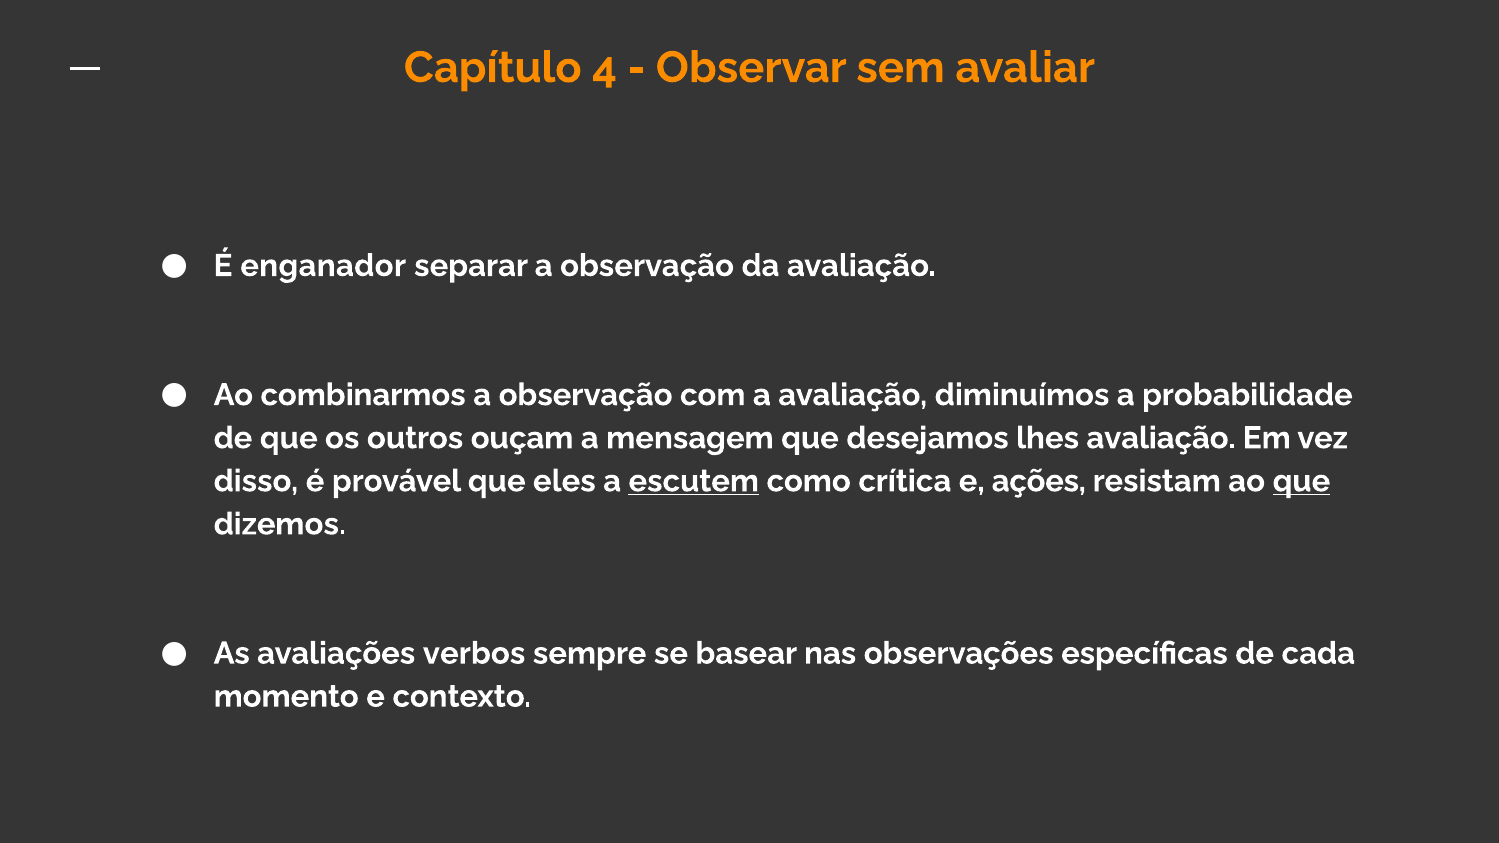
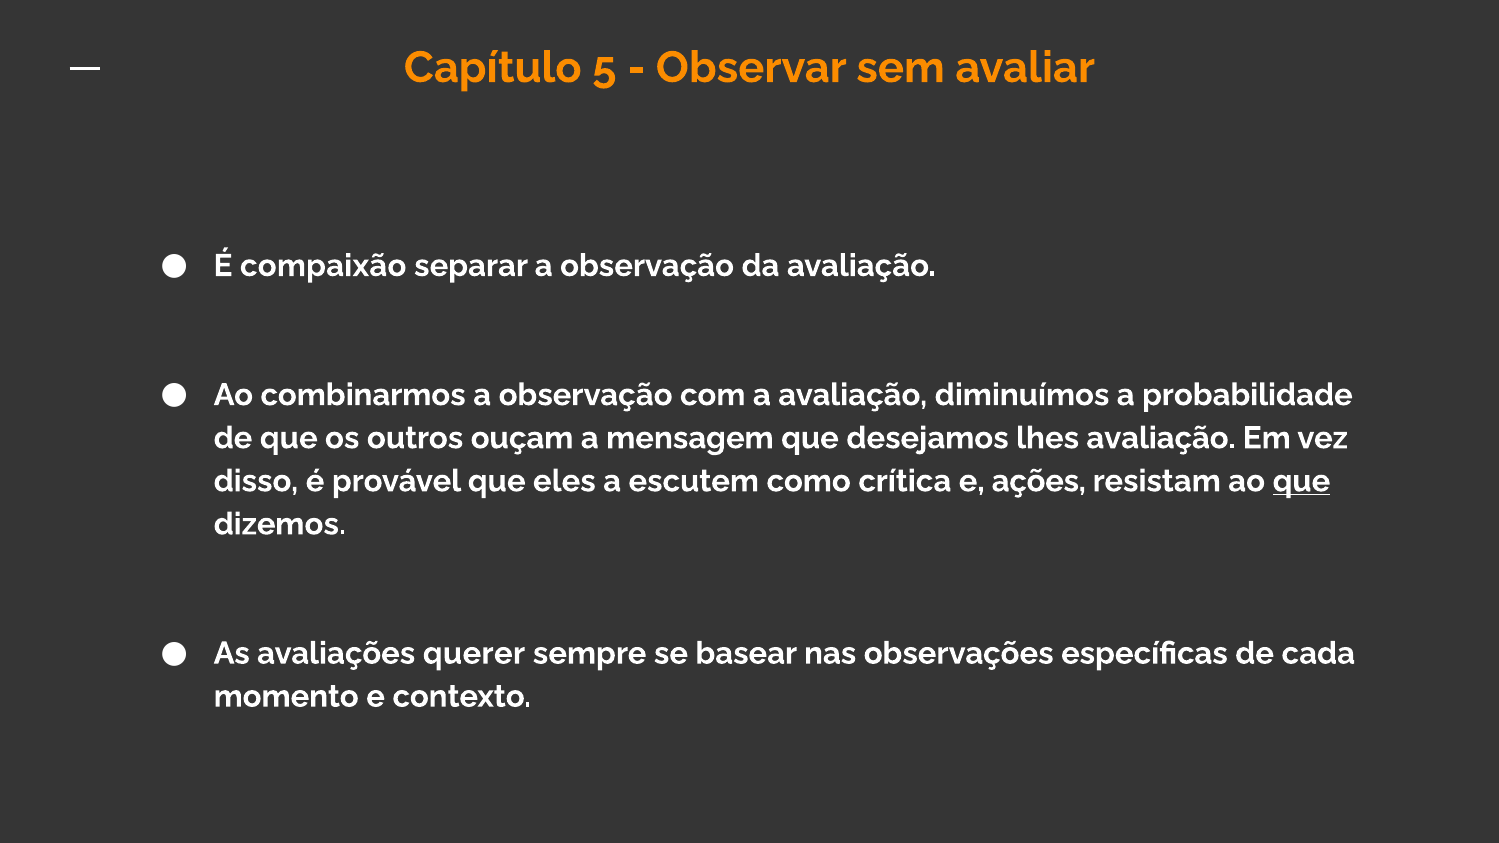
4: 4 -> 5
enganador: enganador -> compaixão
escutem underline: present -> none
verbos: verbos -> querer
